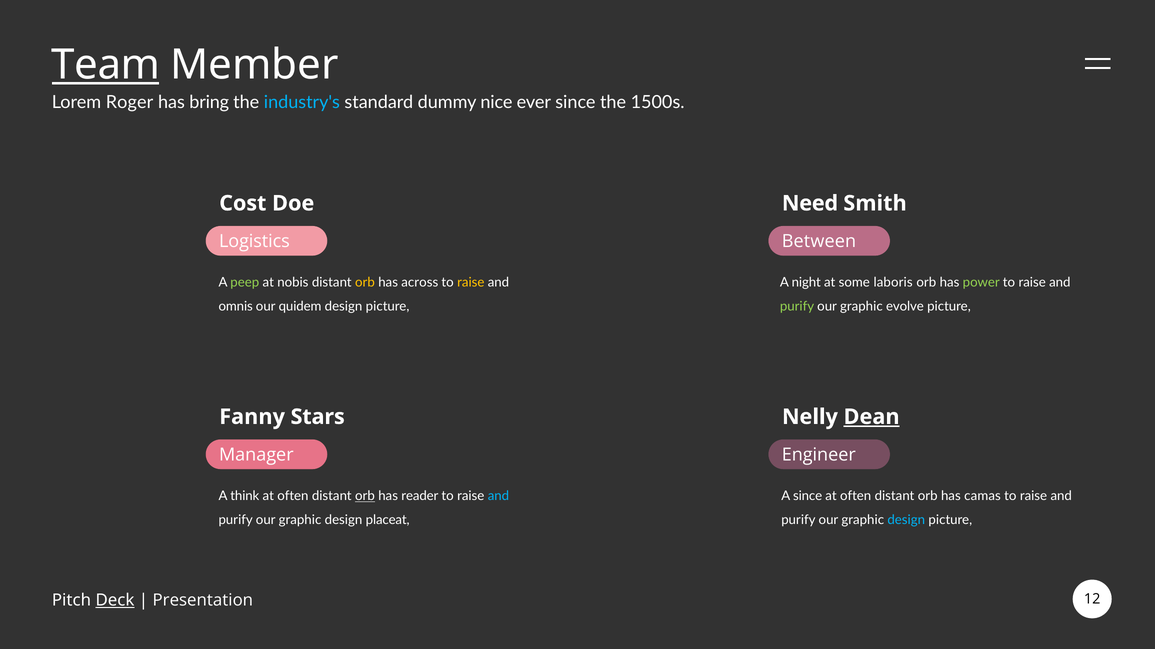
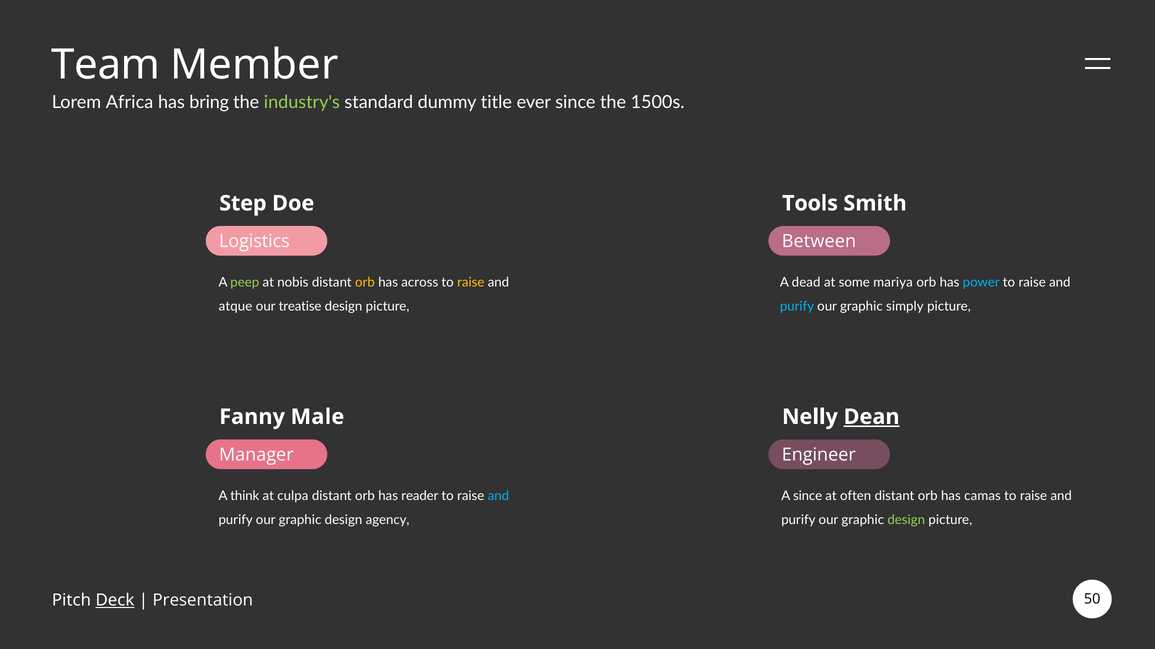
Team underline: present -> none
Roger: Roger -> Africa
industry's colour: light blue -> light green
nice: nice -> title
Cost: Cost -> Step
Need: Need -> Tools
night: night -> dead
laboris: laboris -> mariya
power colour: light green -> light blue
omnis: omnis -> atque
quidem: quidem -> treatise
purify at (797, 307) colour: light green -> light blue
evolve: evolve -> simply
Stars: Stars -> Male
often at (293, 497): often -> culpa
orb at (365, 497) underline: present -> none
placeat: placeat -> agency
design at (906, 521) colour: light blue -> light green
12: 12 -> 50
